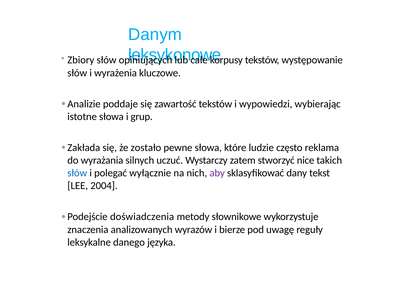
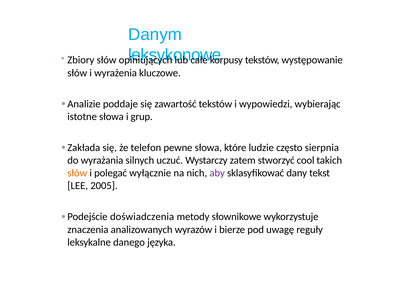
zostało: zostało -> telefon
reklama: reklama -> sierpnia
nice: nice -> cool
słów at (77, 173) colour: blue -> orange
2004: 2004 -> 2005
